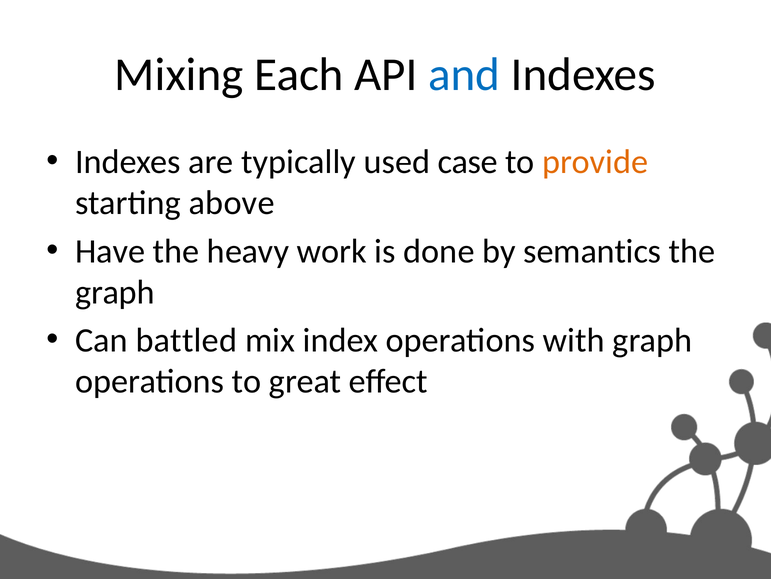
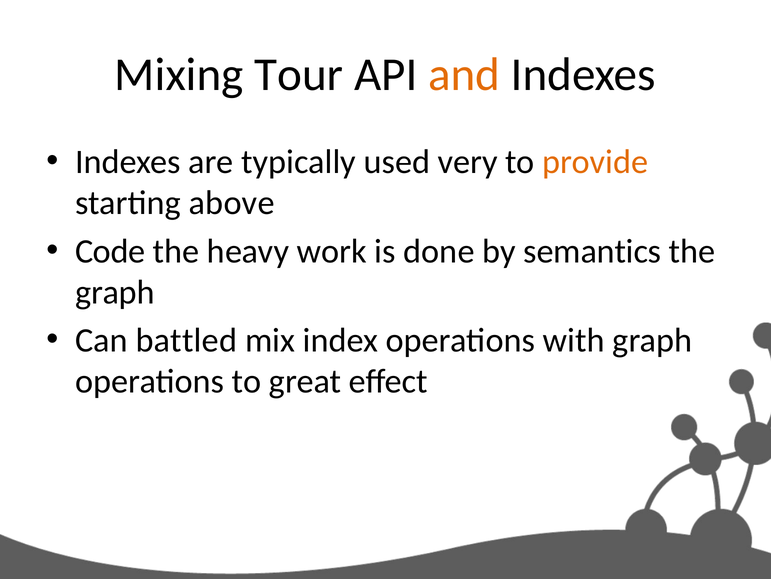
Each: Each -> Tour
and colour: blue -> orange
case: case -> very
Have: Have -> Code
